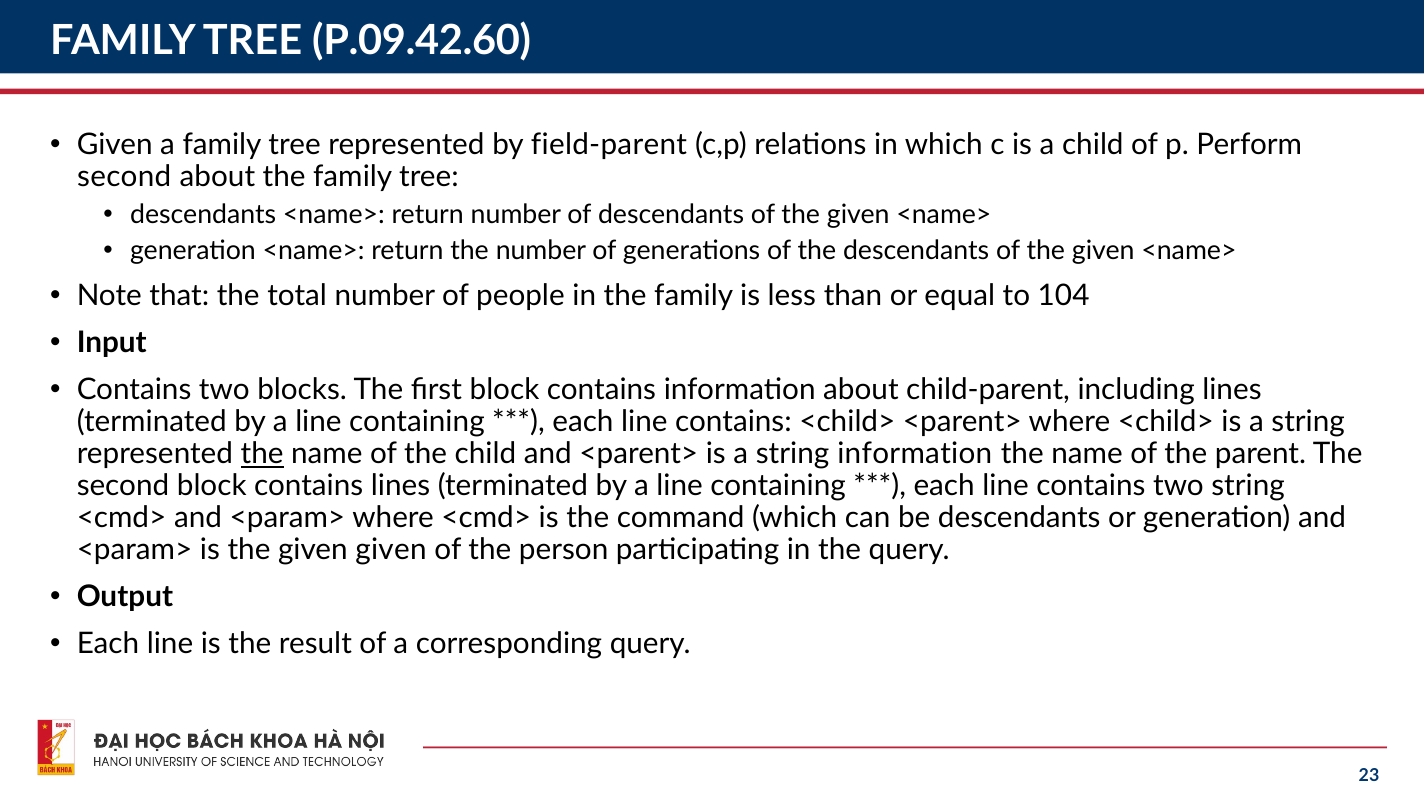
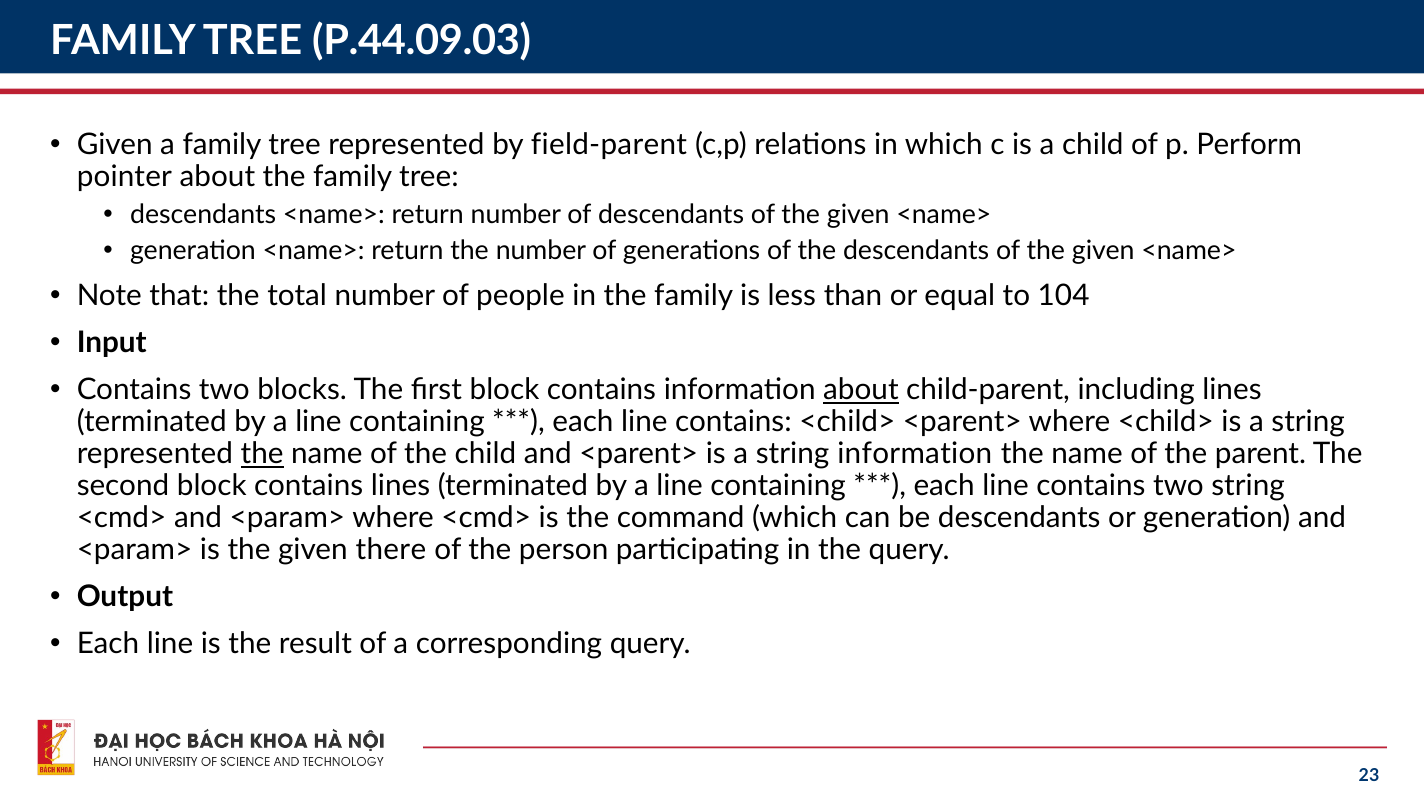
P.09.42.60: P.09.42.60 -> P.44.09.03
second at (124, 177): second -> pointer
about at (861, 390) underline: none -> present
given given: given -> there
